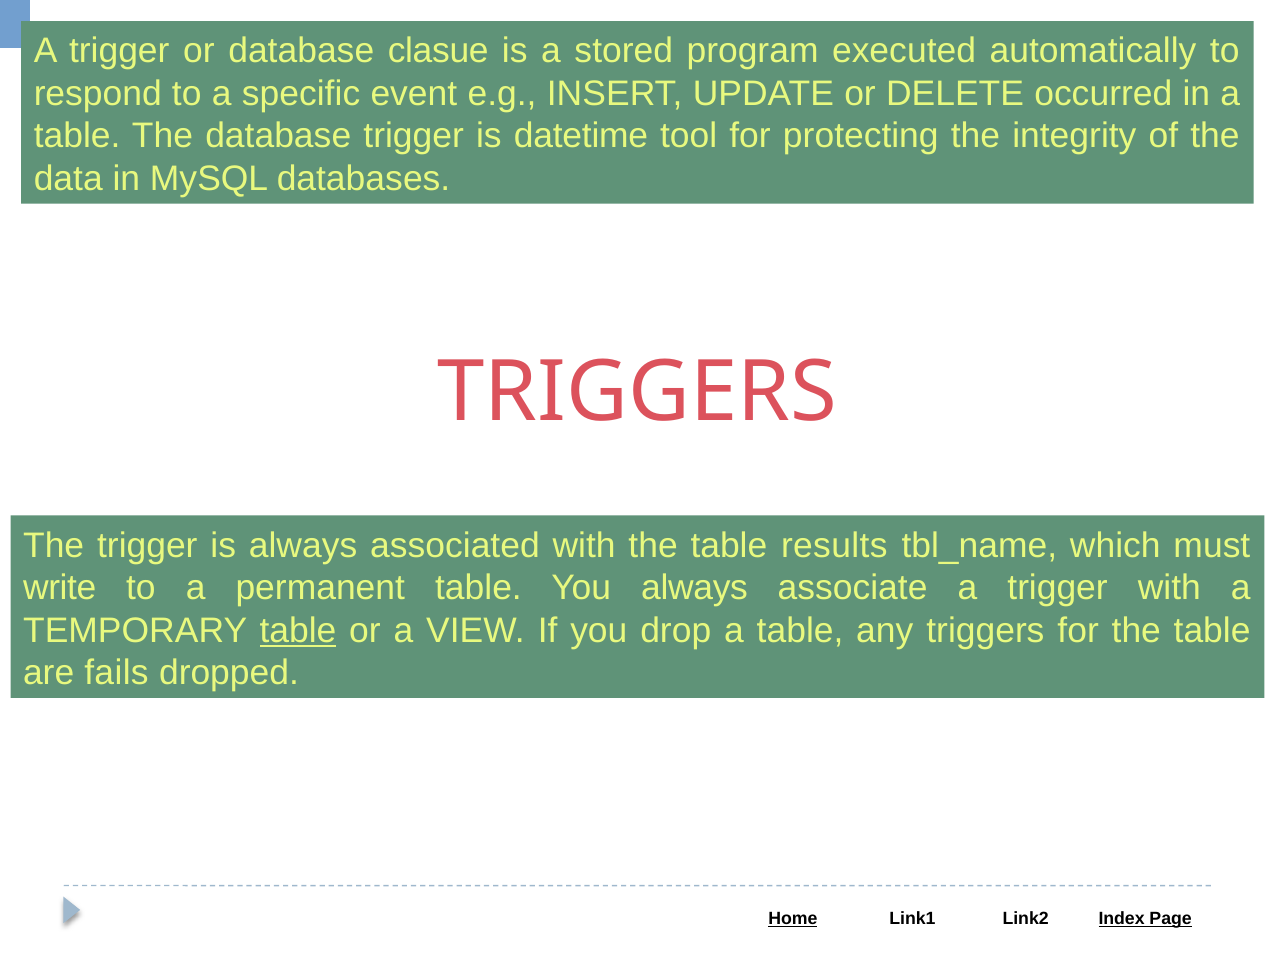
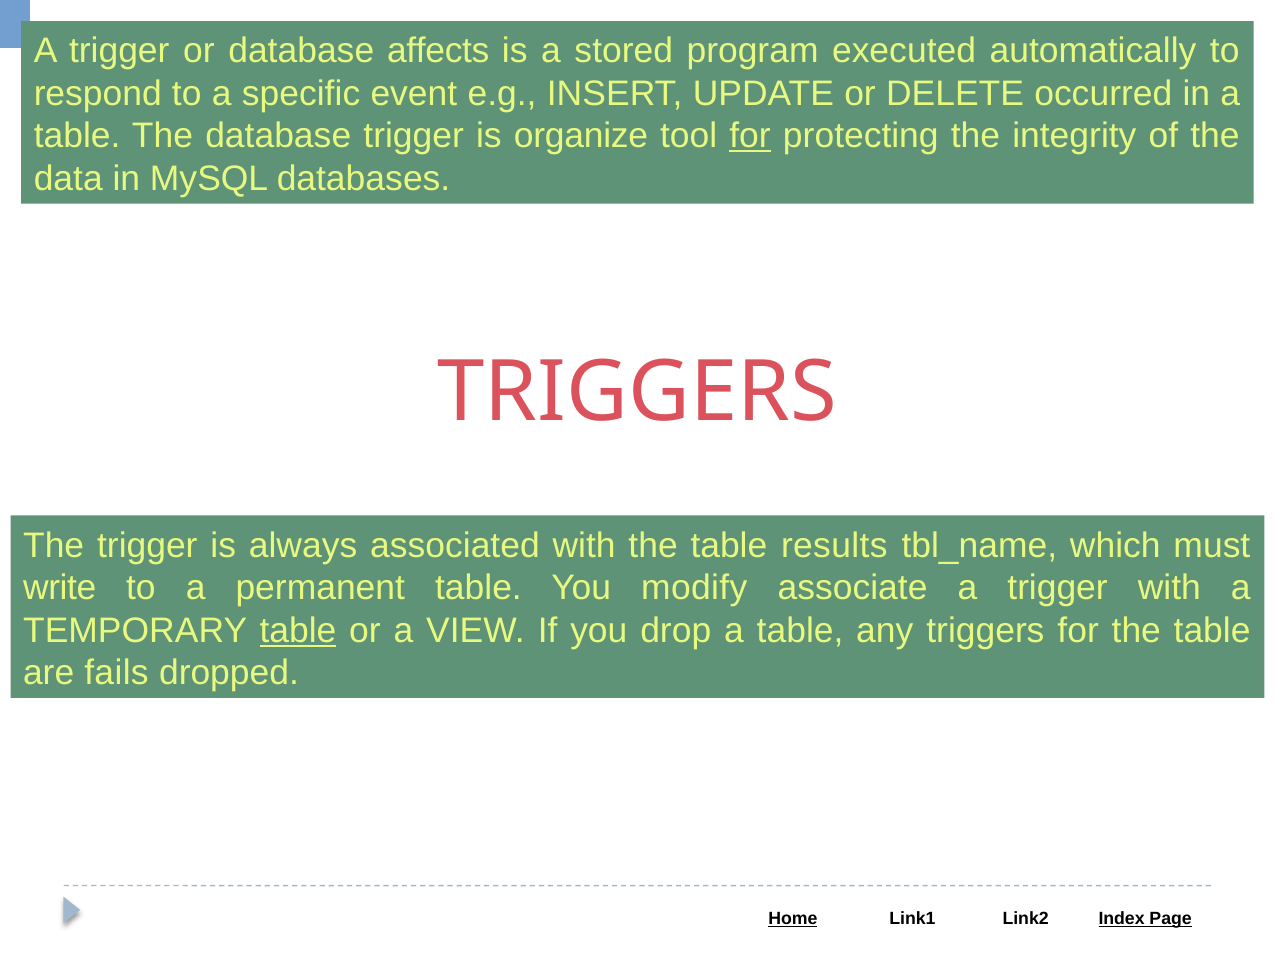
clasue: clasue -> affects
datetime: datetime -> organize
for at (750, 136) underline: none -> present
You always: always -> modify
